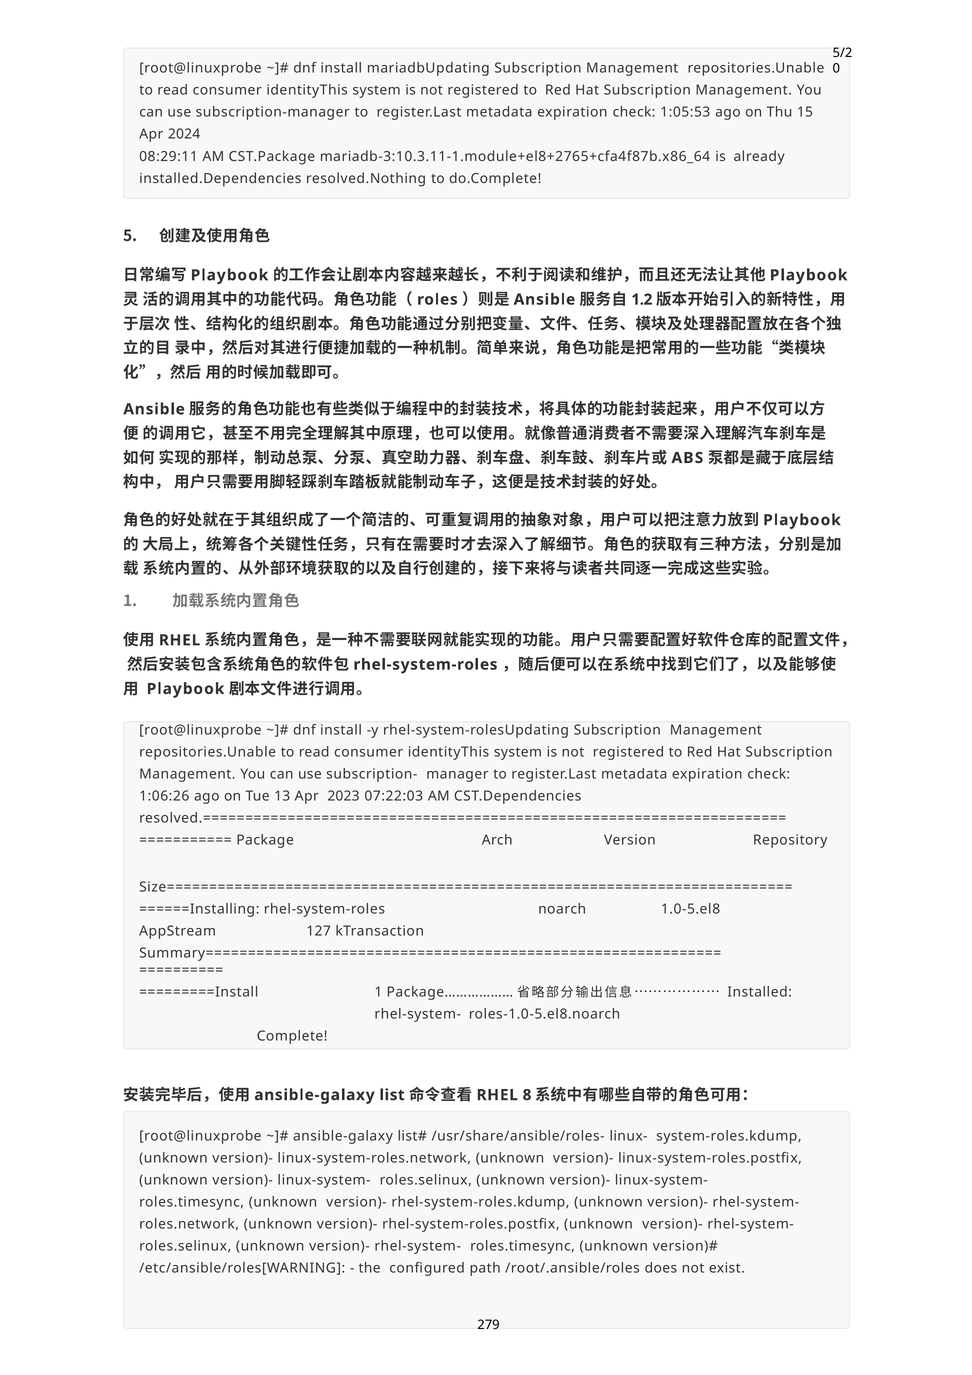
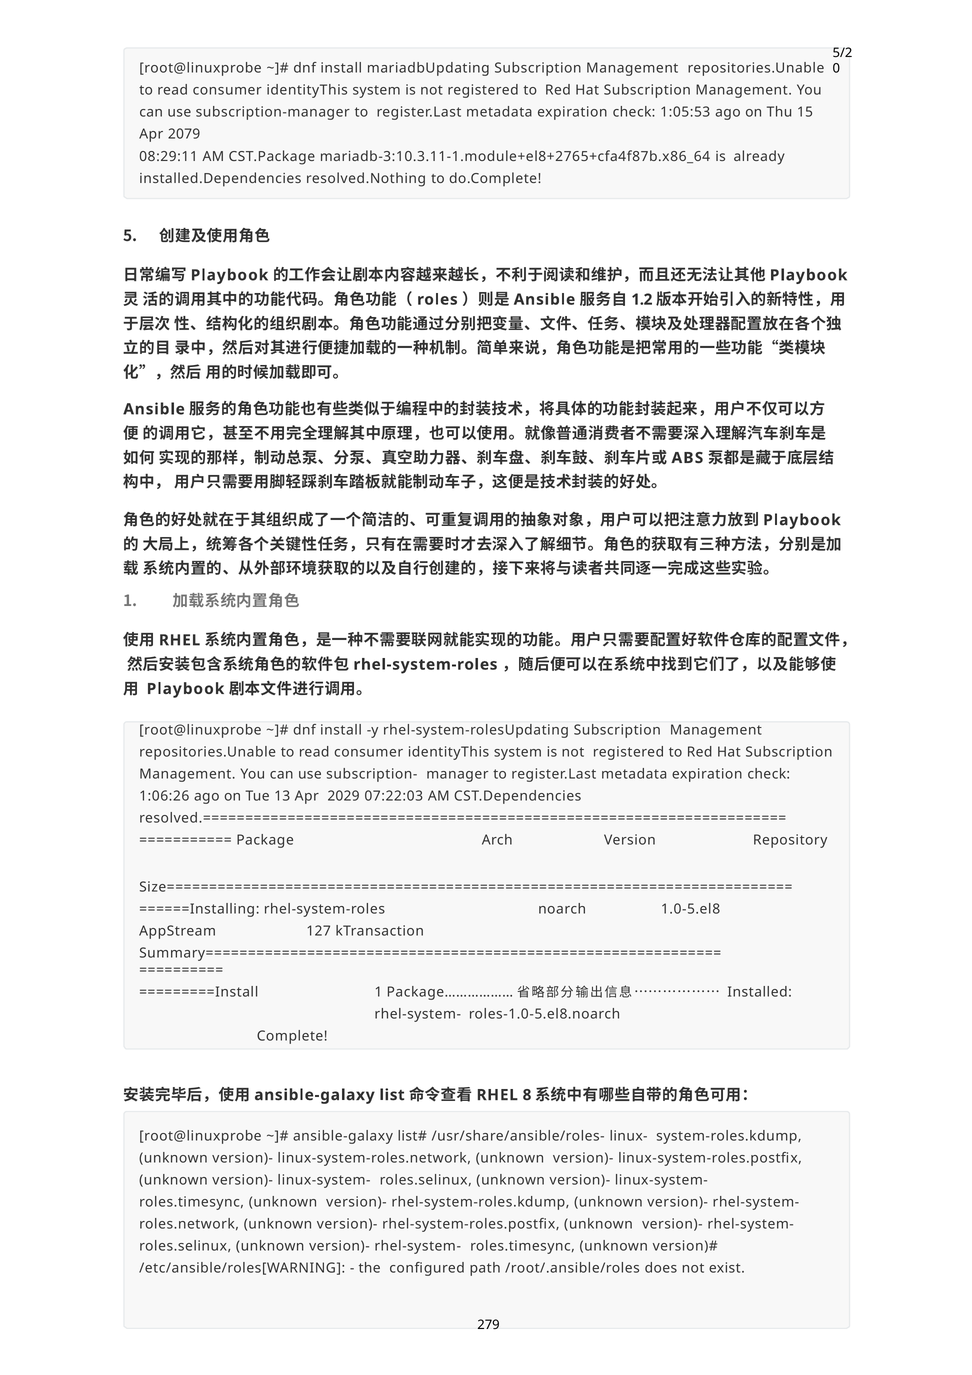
2024: 2024 -> 2079
2023: 2023 -> 2029
